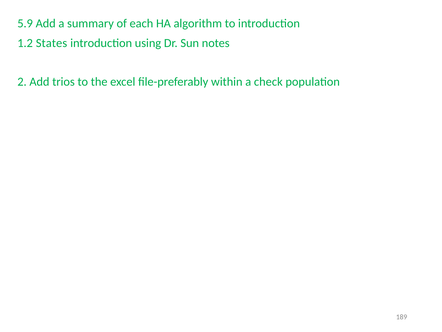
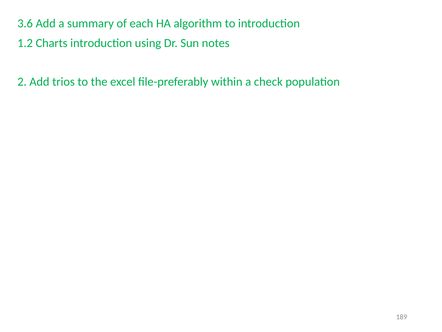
5.9: 5.9 -> 3.6
States: States -> Charts
